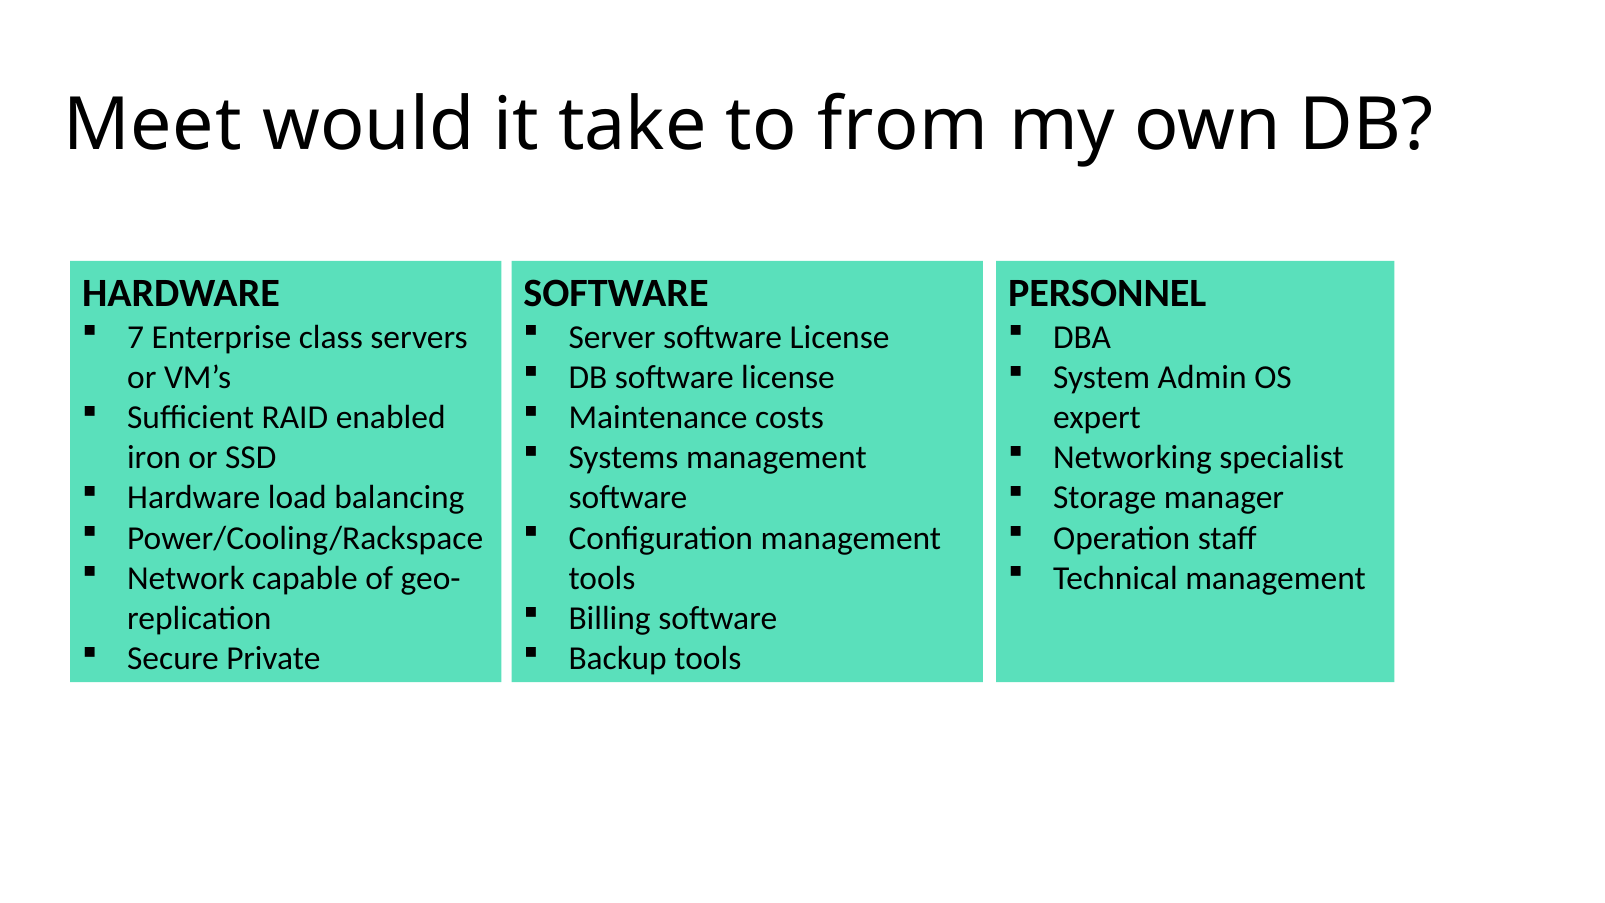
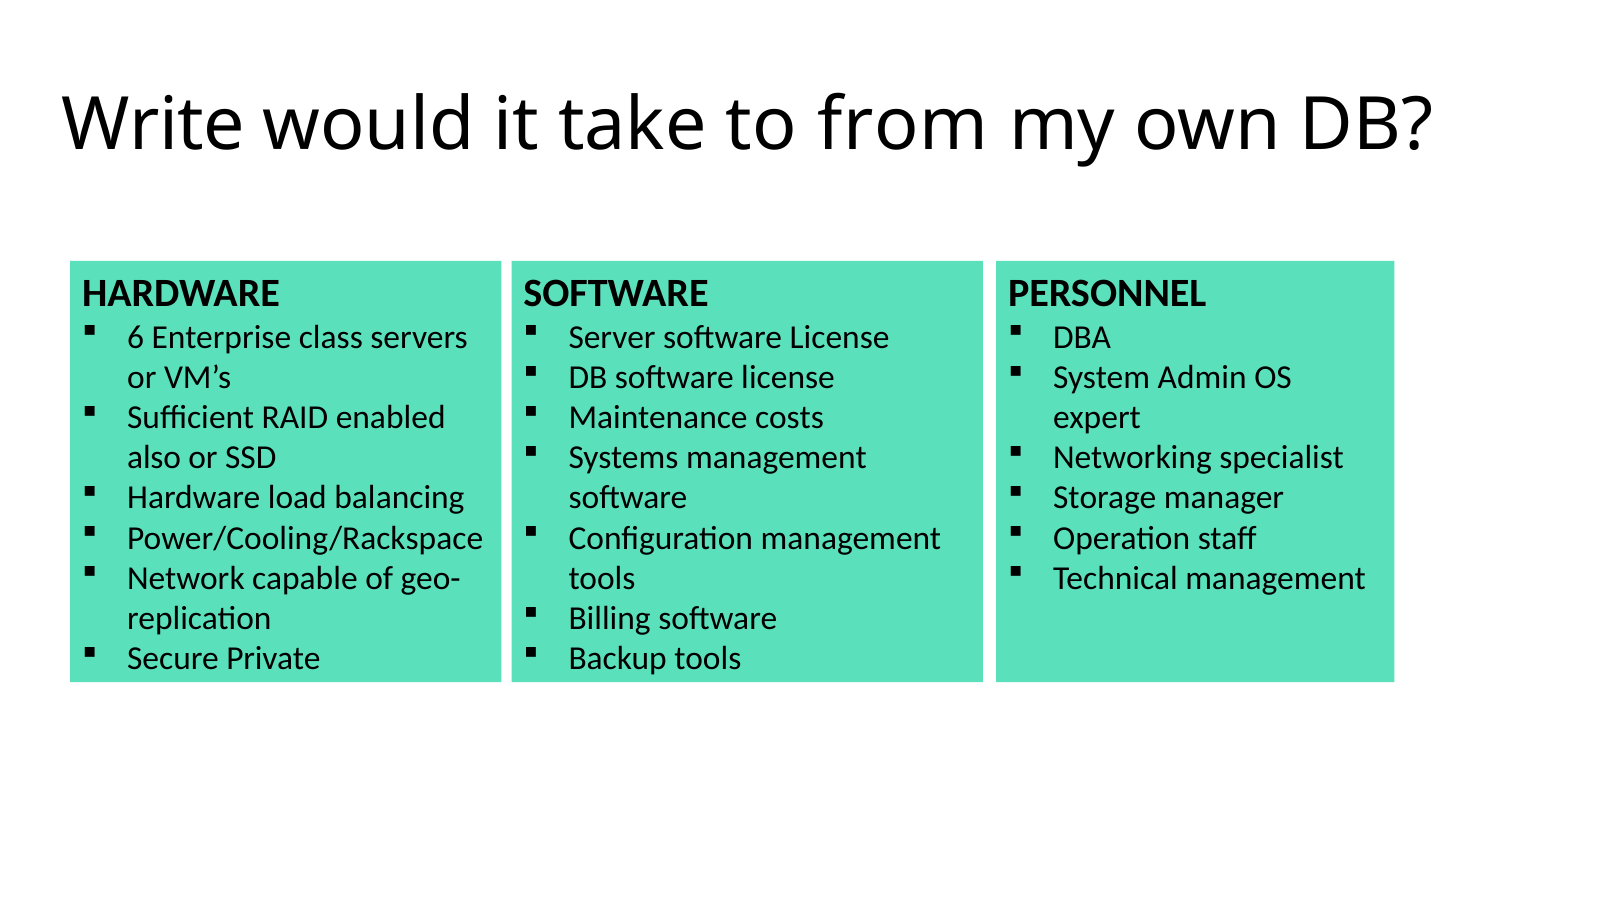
Meet: Meet -> Write
7: 7 -> 6
iron: iron -> also
